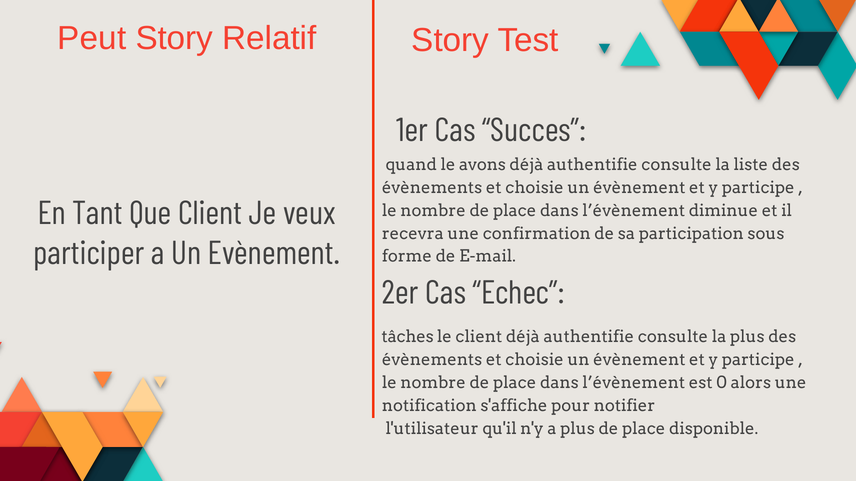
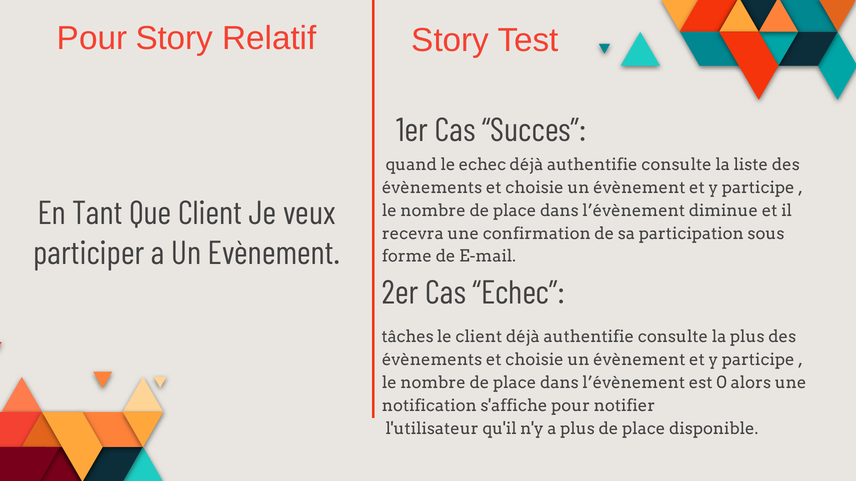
Peut at (92, 38): Peut -> Pour
le avons: avons -> echec
